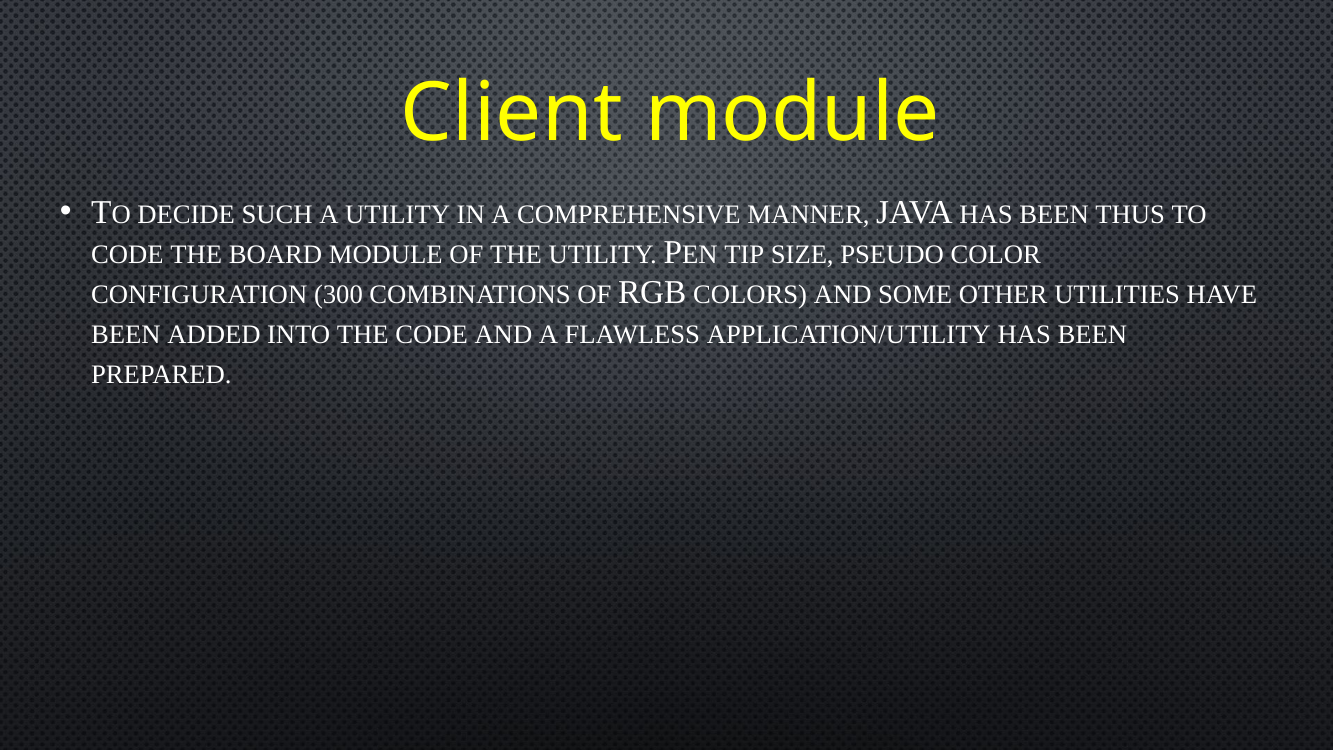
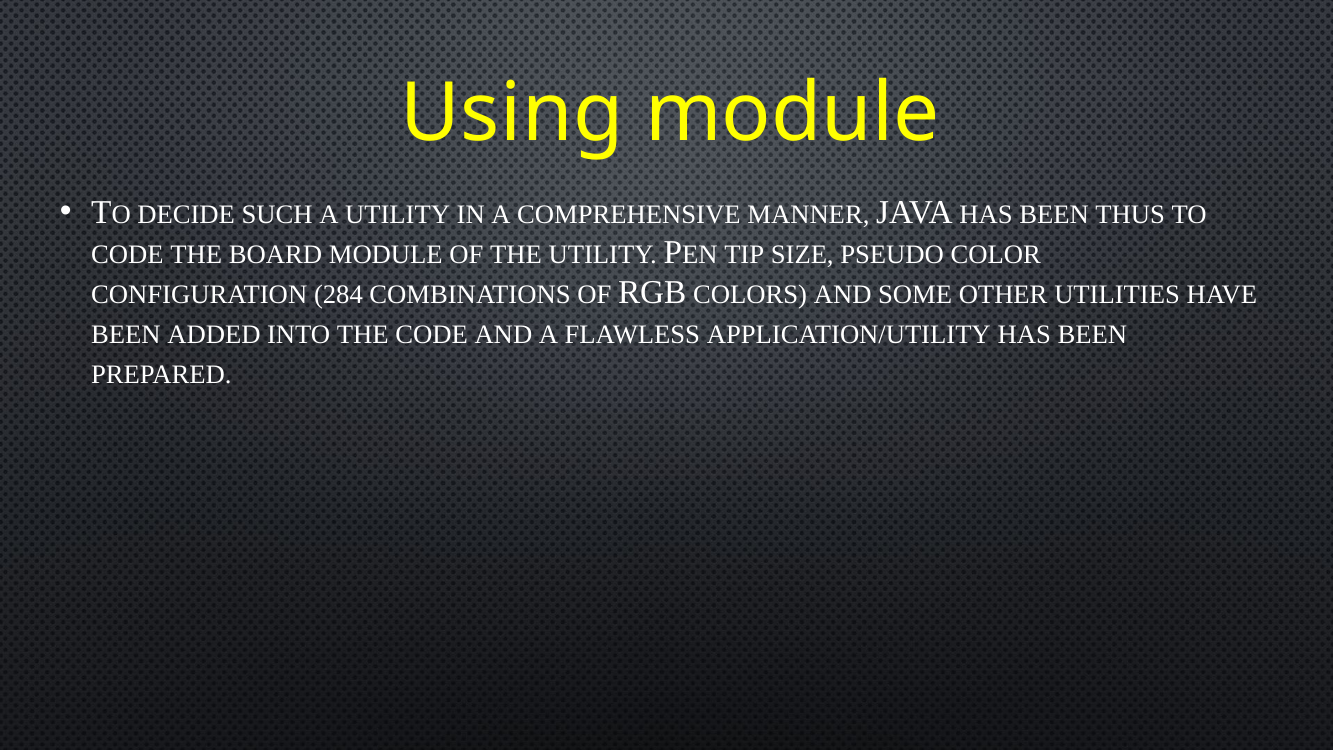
Client: Client -> Using
300: 300 -> 284
